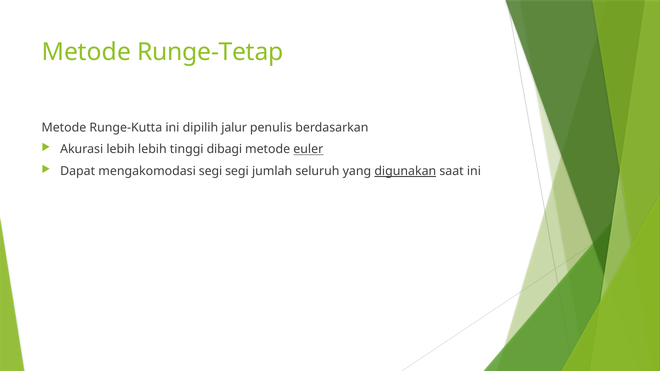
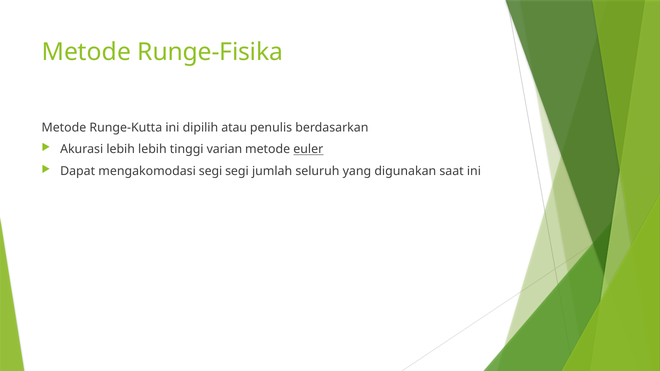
Runge-Tetap: Runge-Tetap -> Runge-Fisika
jalur: jalur -> atau
dibagi: dibagi -> varian
digunakan underline: present -> none
